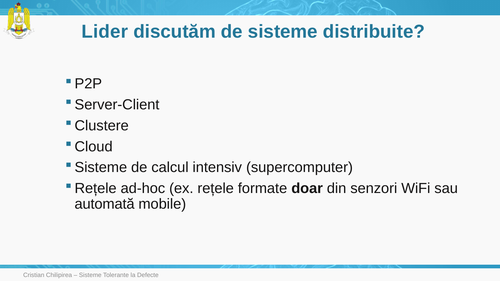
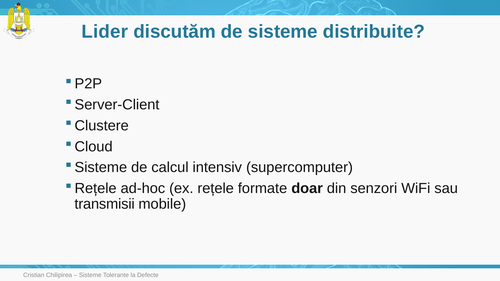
automată: automată -> transmisii
